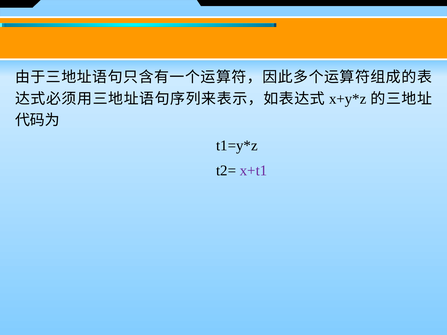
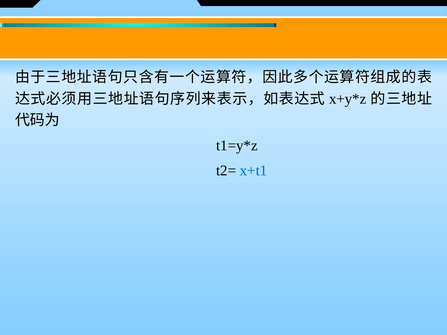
x+t1 colour: purple -> blue
